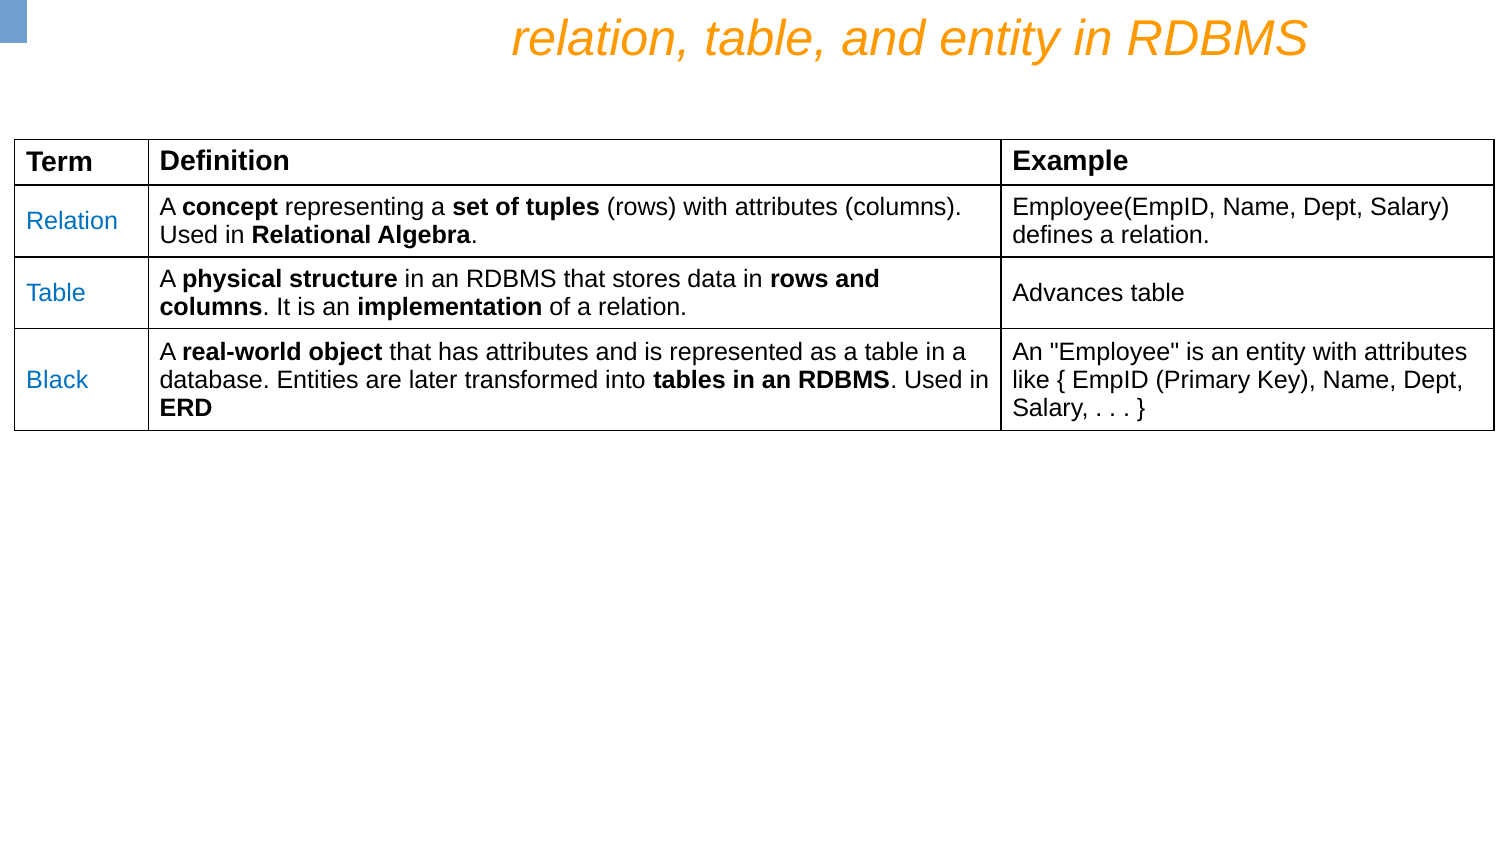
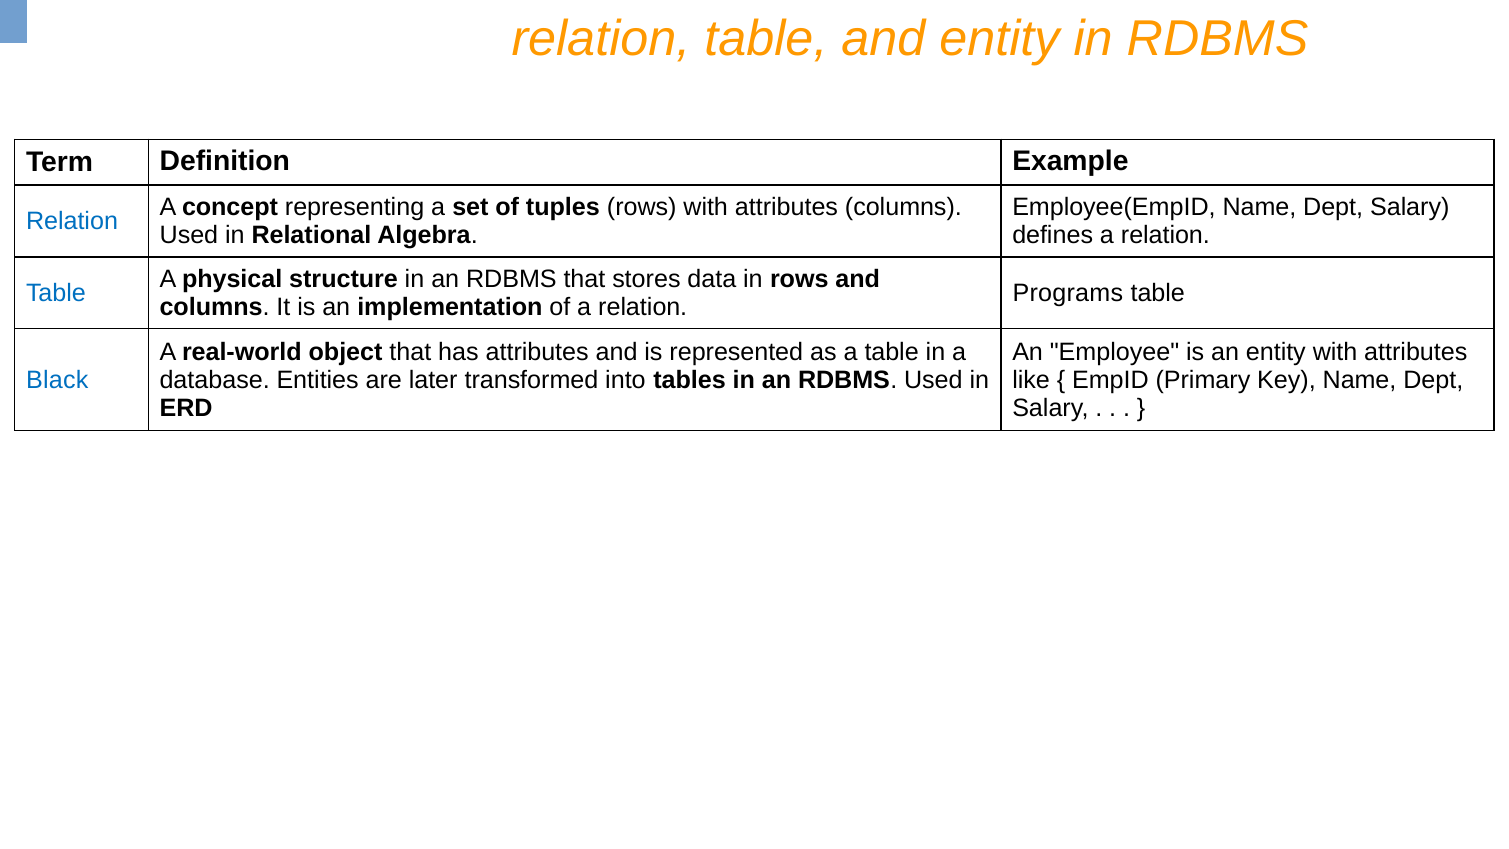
Advances: Advances -> Programs
